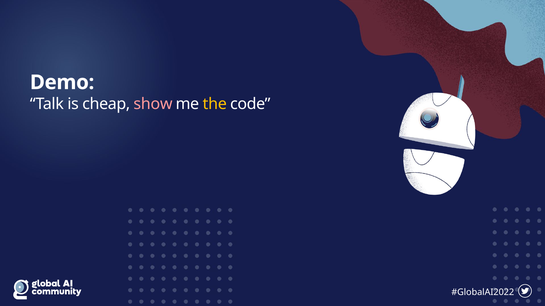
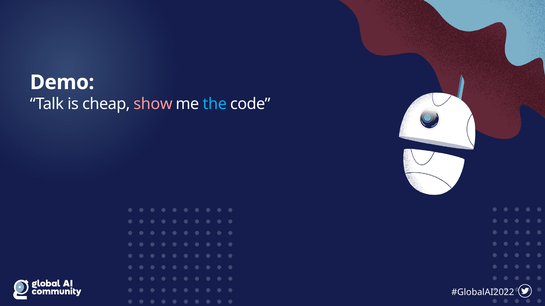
the colour: yellow -> light blue
